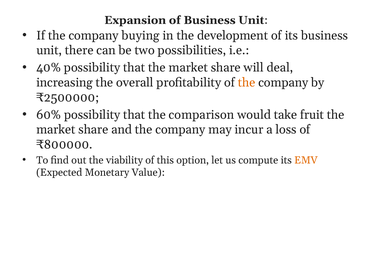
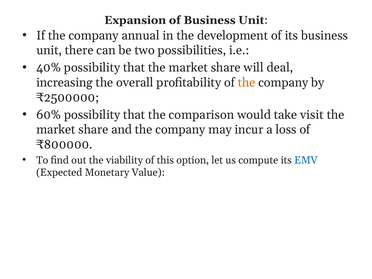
buying: buying -> annual
fruit: fruit -> visit
EMV colour: orange -> blue
